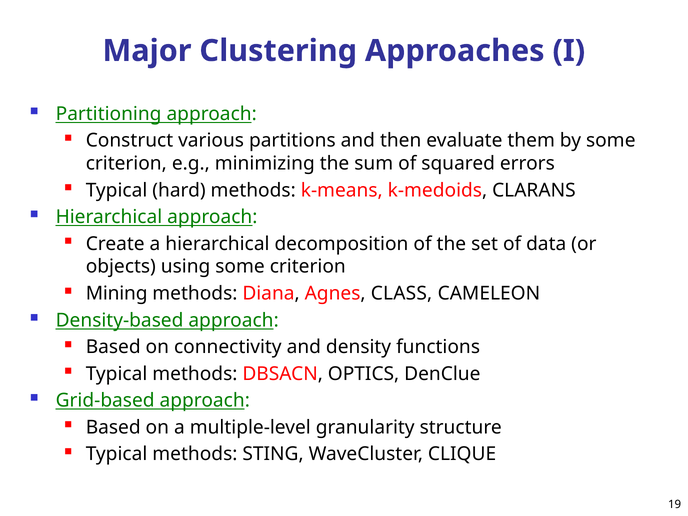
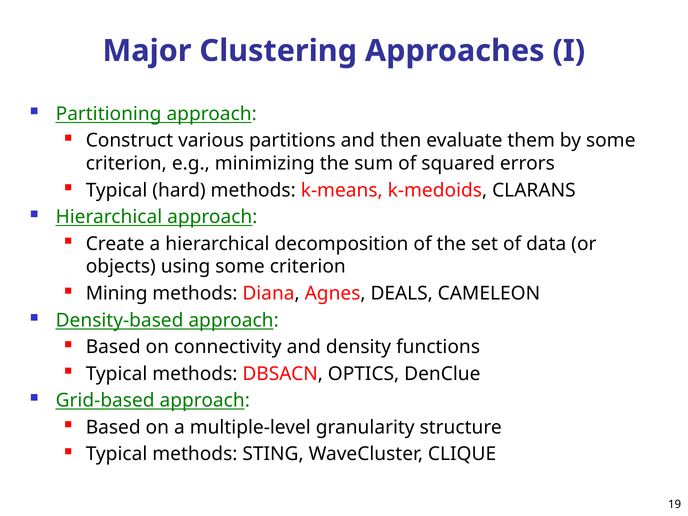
CLASS: CLASS -> DEALS
